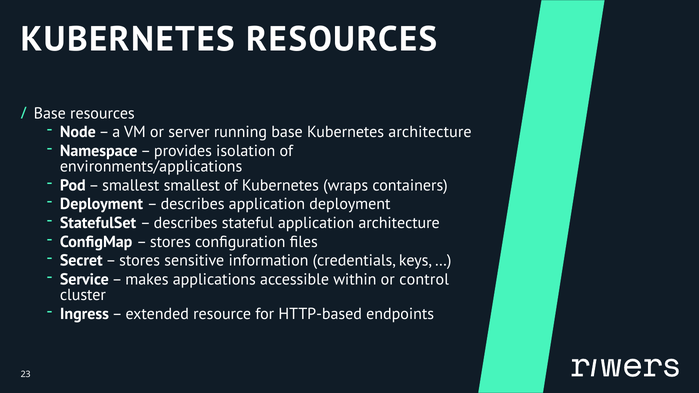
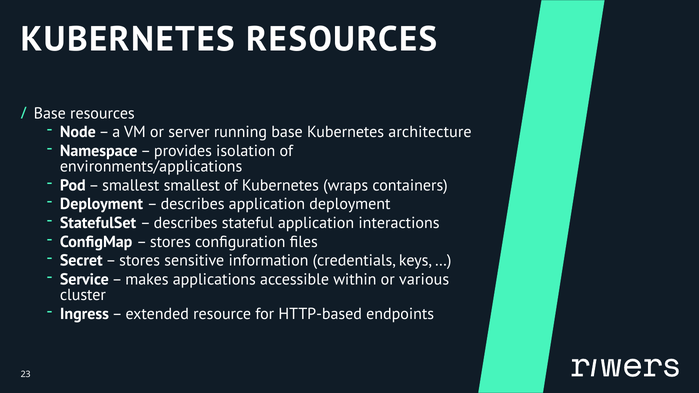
application architecture: architecture -> interactions
control: control -> various
